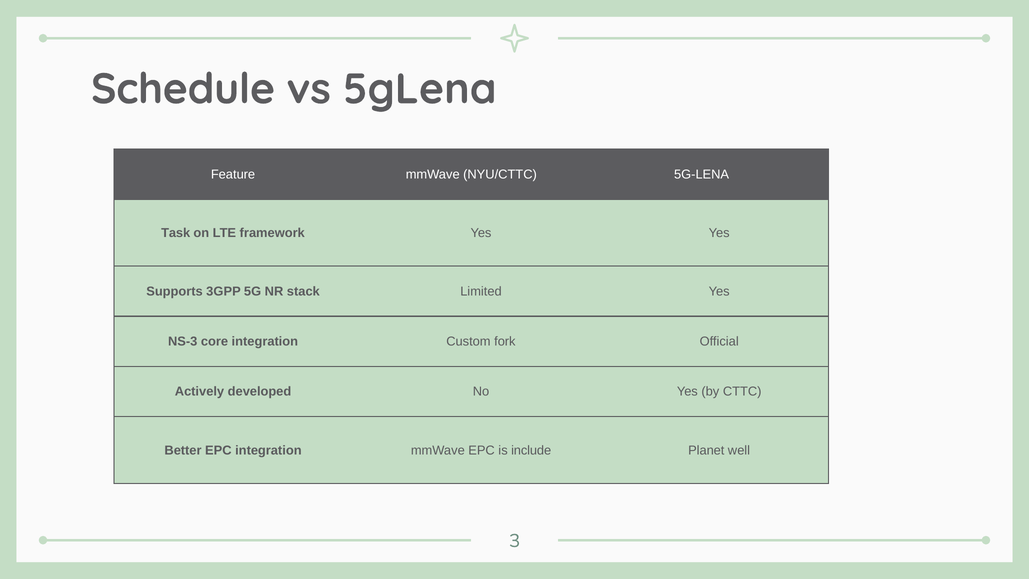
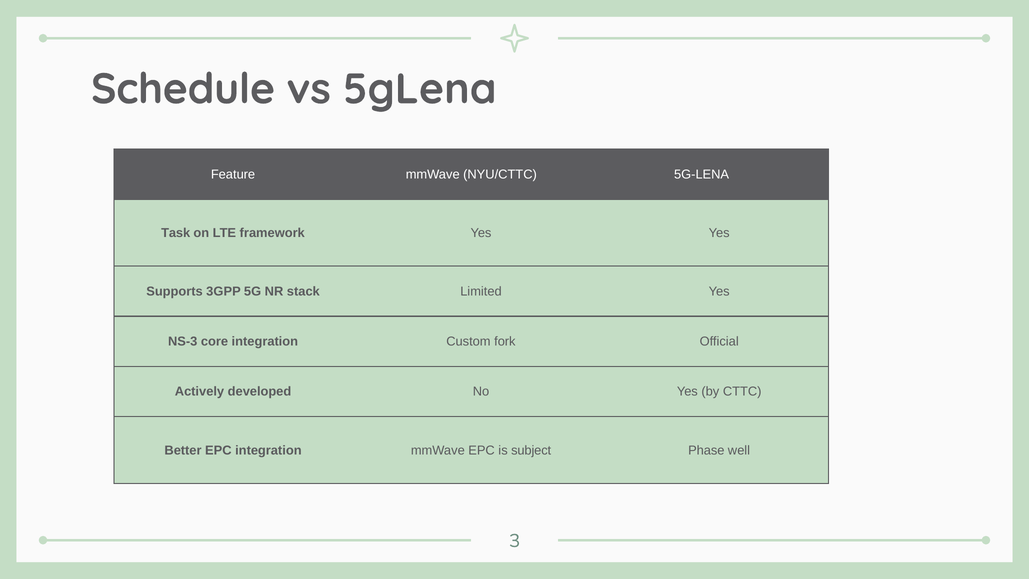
include: include -> subject
Planet: Planet -> Phase
